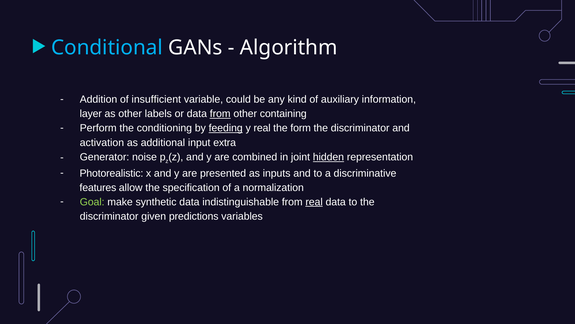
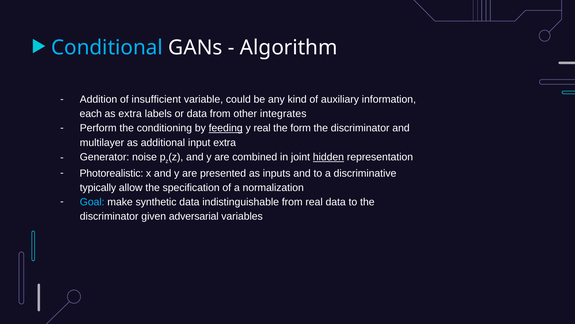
layer: layer -> each
as other: other -> extra
from at (220, 114) underline: present -> none
containing: containing -> integrates
activation: activation -> multilayer
features: features -> typically
Goal colour: light green -> light blue
real at (314, 202) underline: present -> none
predictions: predictions -> adversarial
